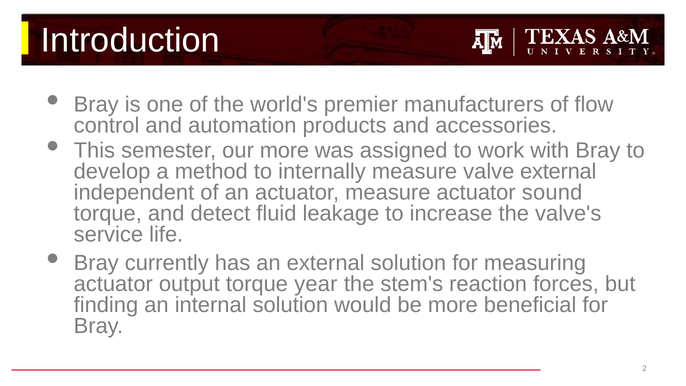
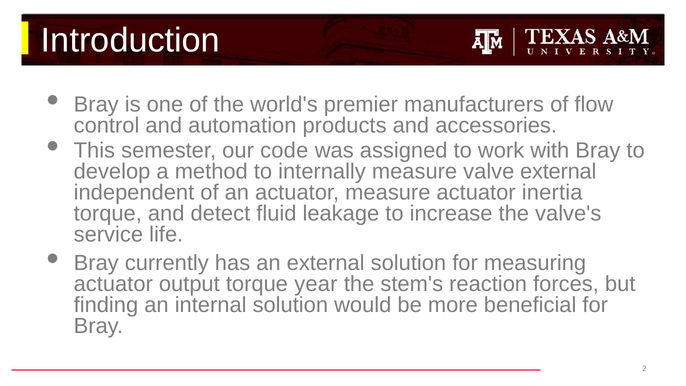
our more: more -> code
sound: sound -> inertia
